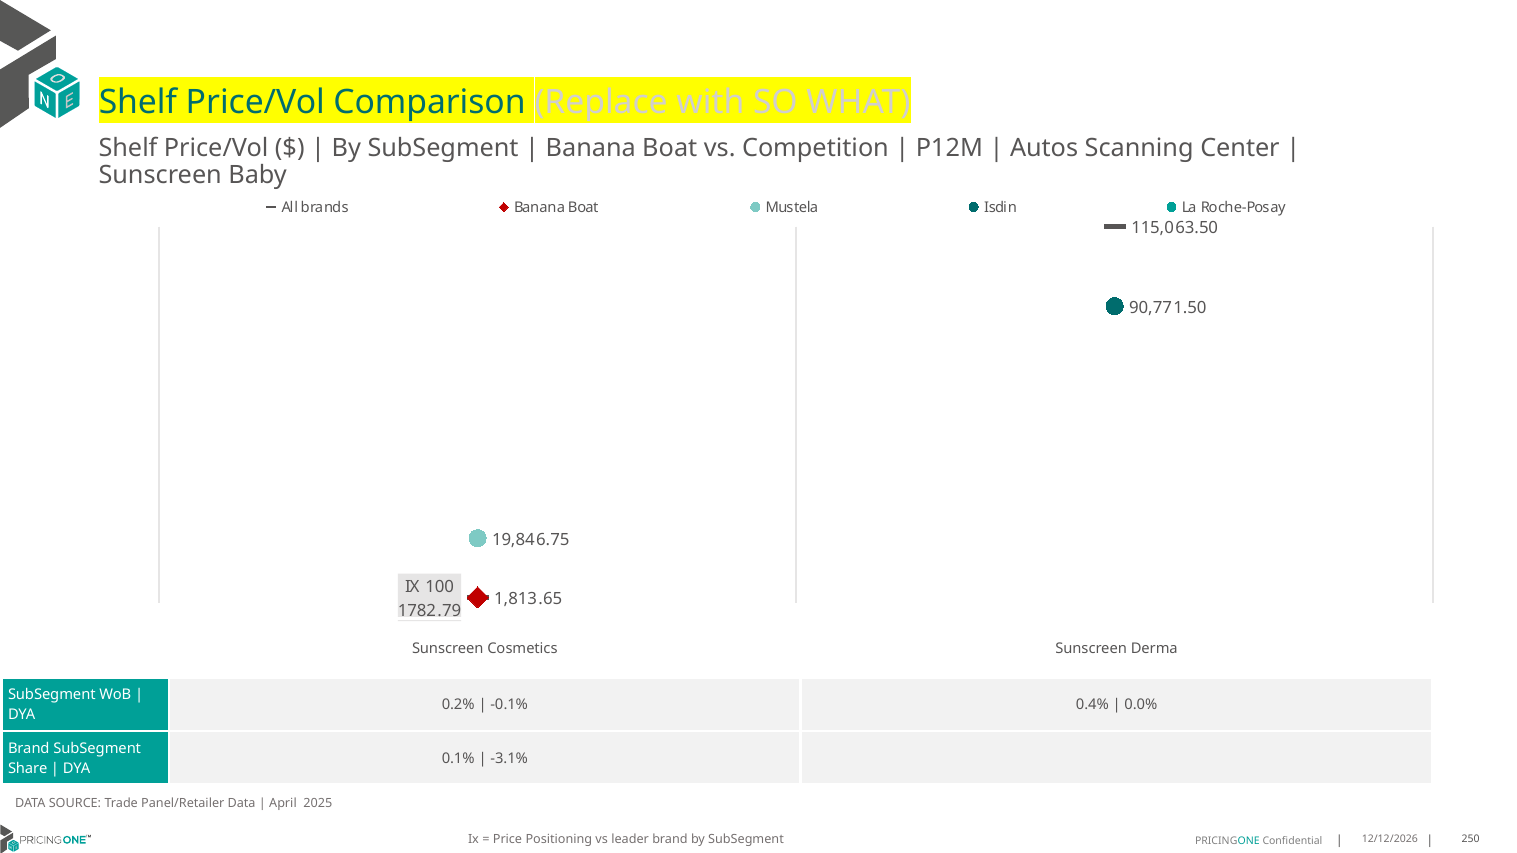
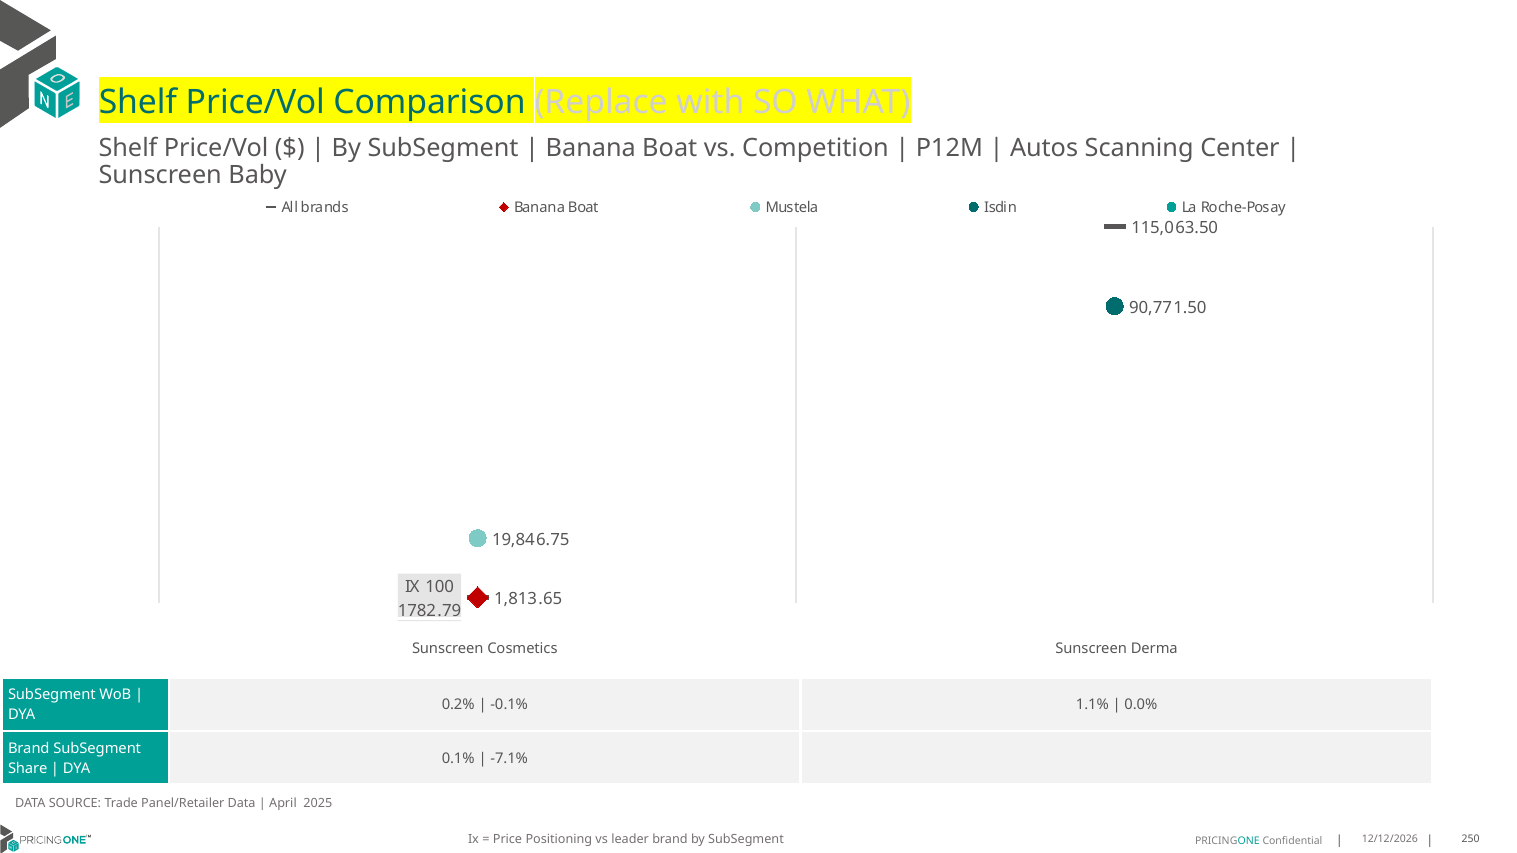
0.4%: 0.4% -> 1.1%
-3.1%: -3.1% -> -7.1%
